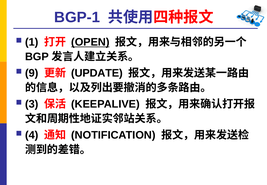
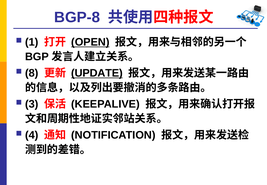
BGP-1: BGP-1 -> BGP-8
9: 9 -> 8
UPDATE underline: none -> present
